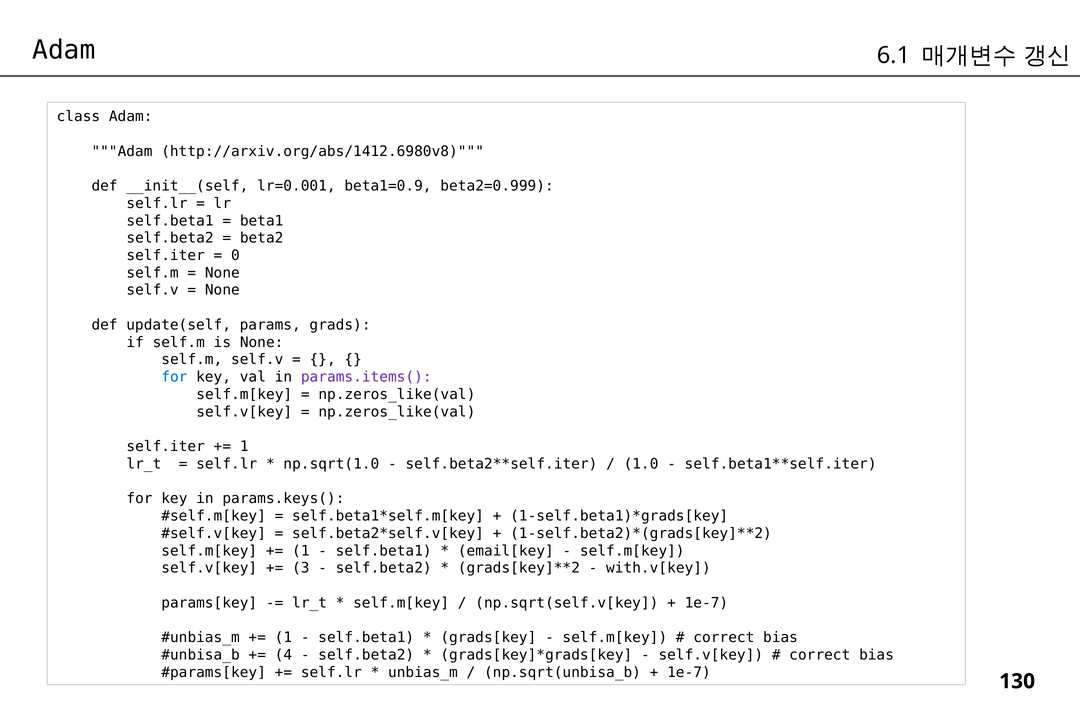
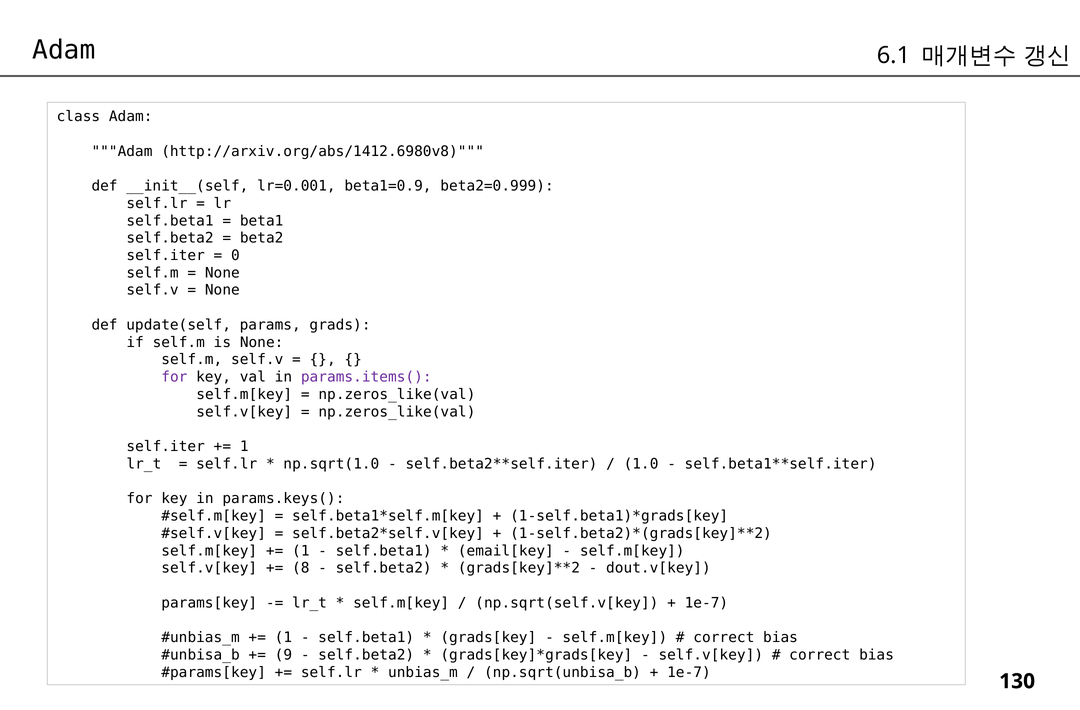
for at (174, 377) colour: blue -> purple
3: 3 -> 8
with.v[key: with.v[key -> dout.v[key
4: 4 -> 9
